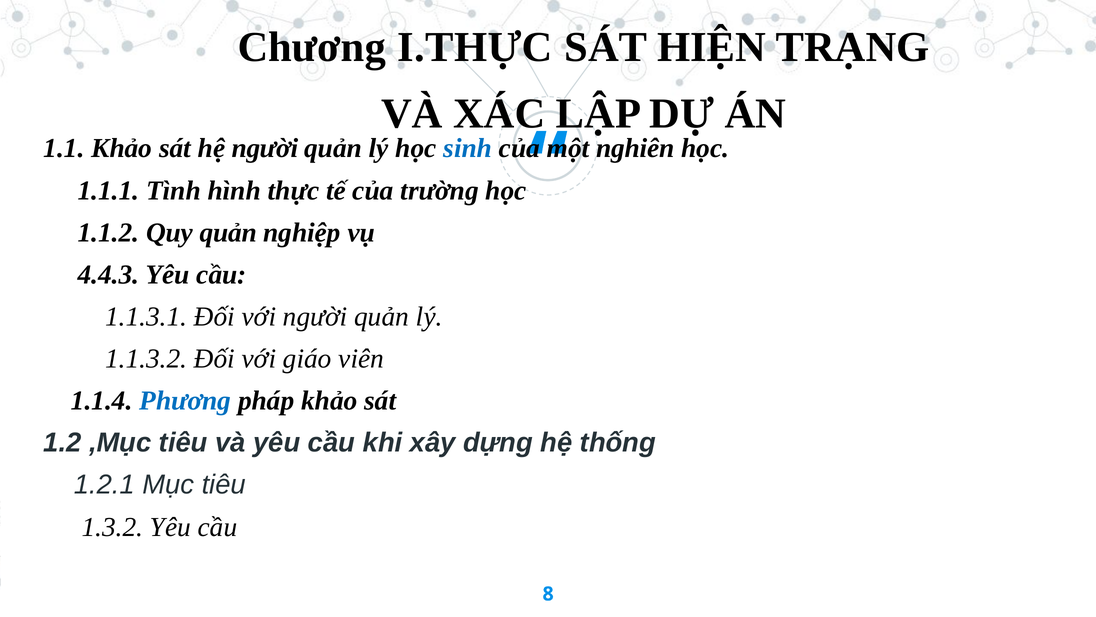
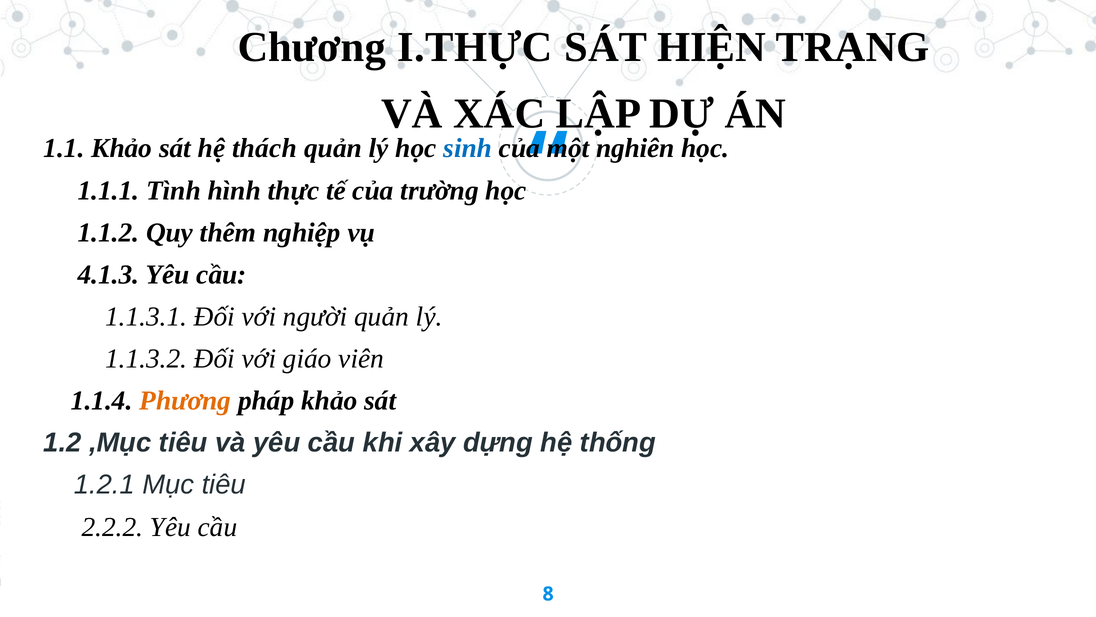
hệ người: người -> thách
Quy quản: quản -> thêm
4.4.3: 4.4.3 -> 4.1.3
Phương colour: blue -> orange
1.3.2: 1.3.2 -> 2.2.2
